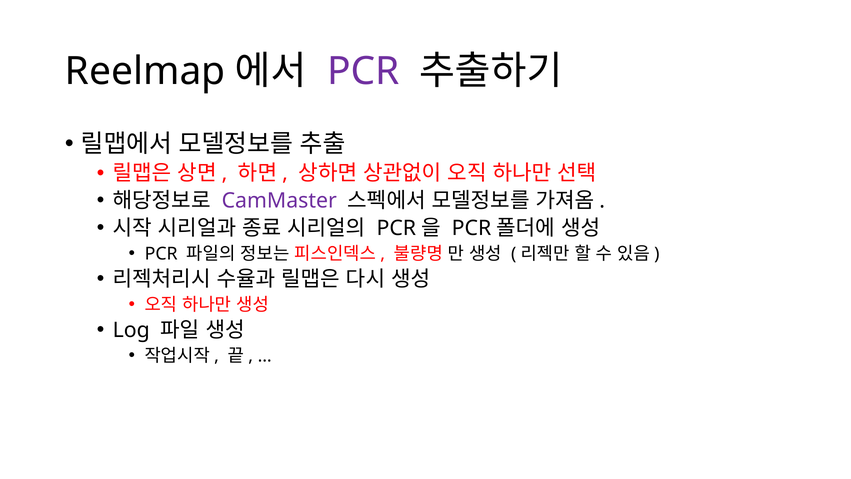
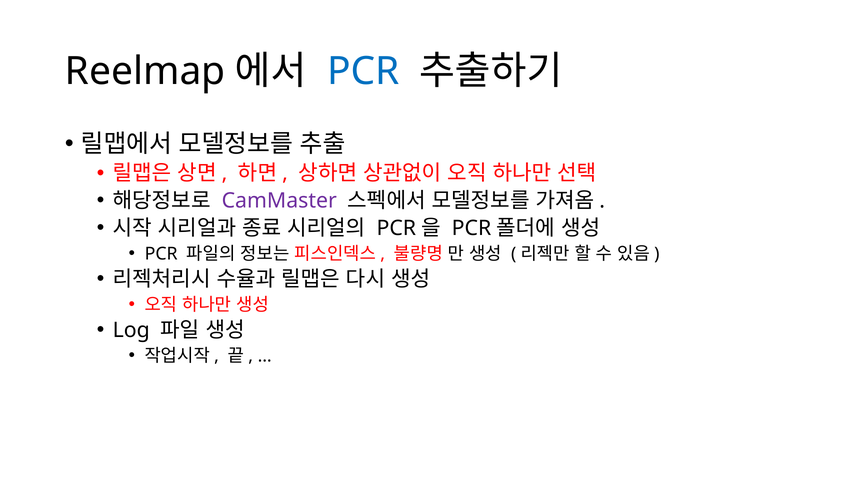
PCR at (363, 71) colour: purple -> blue
